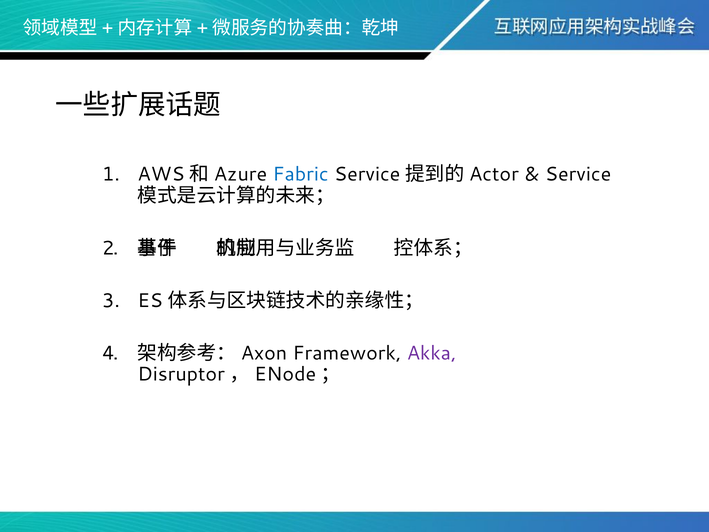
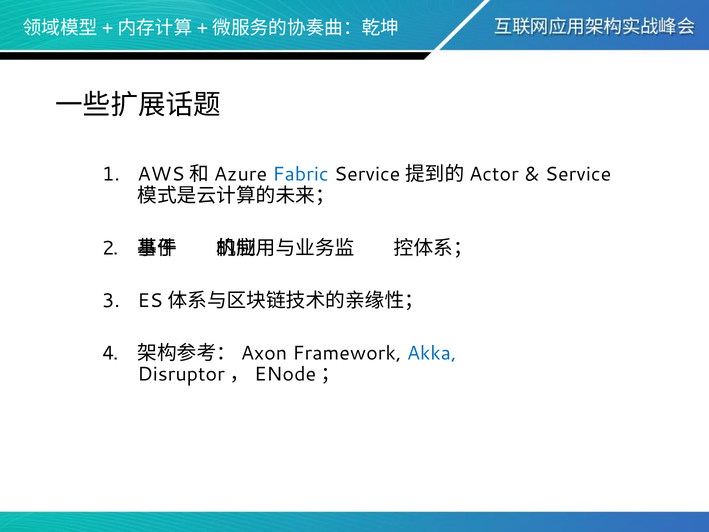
Akka colour: purple -> blue
